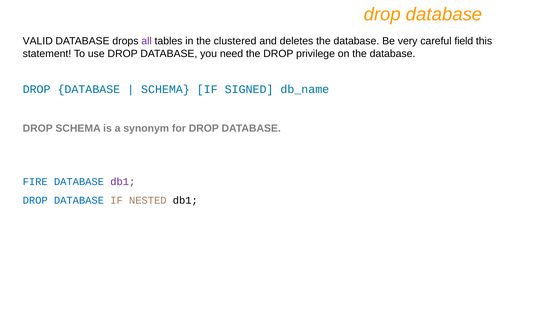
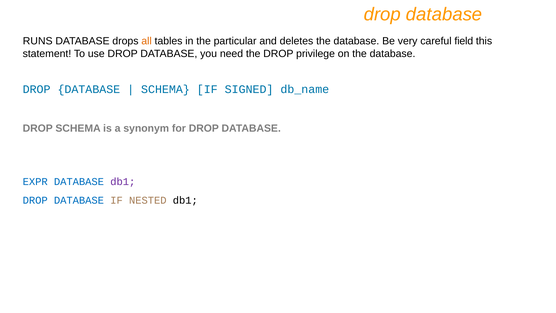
VALID: VALID -> RUNS
all colour: purple -> orange
clustered: clustered -> particular
FIRE: FIRE -> EXPR
